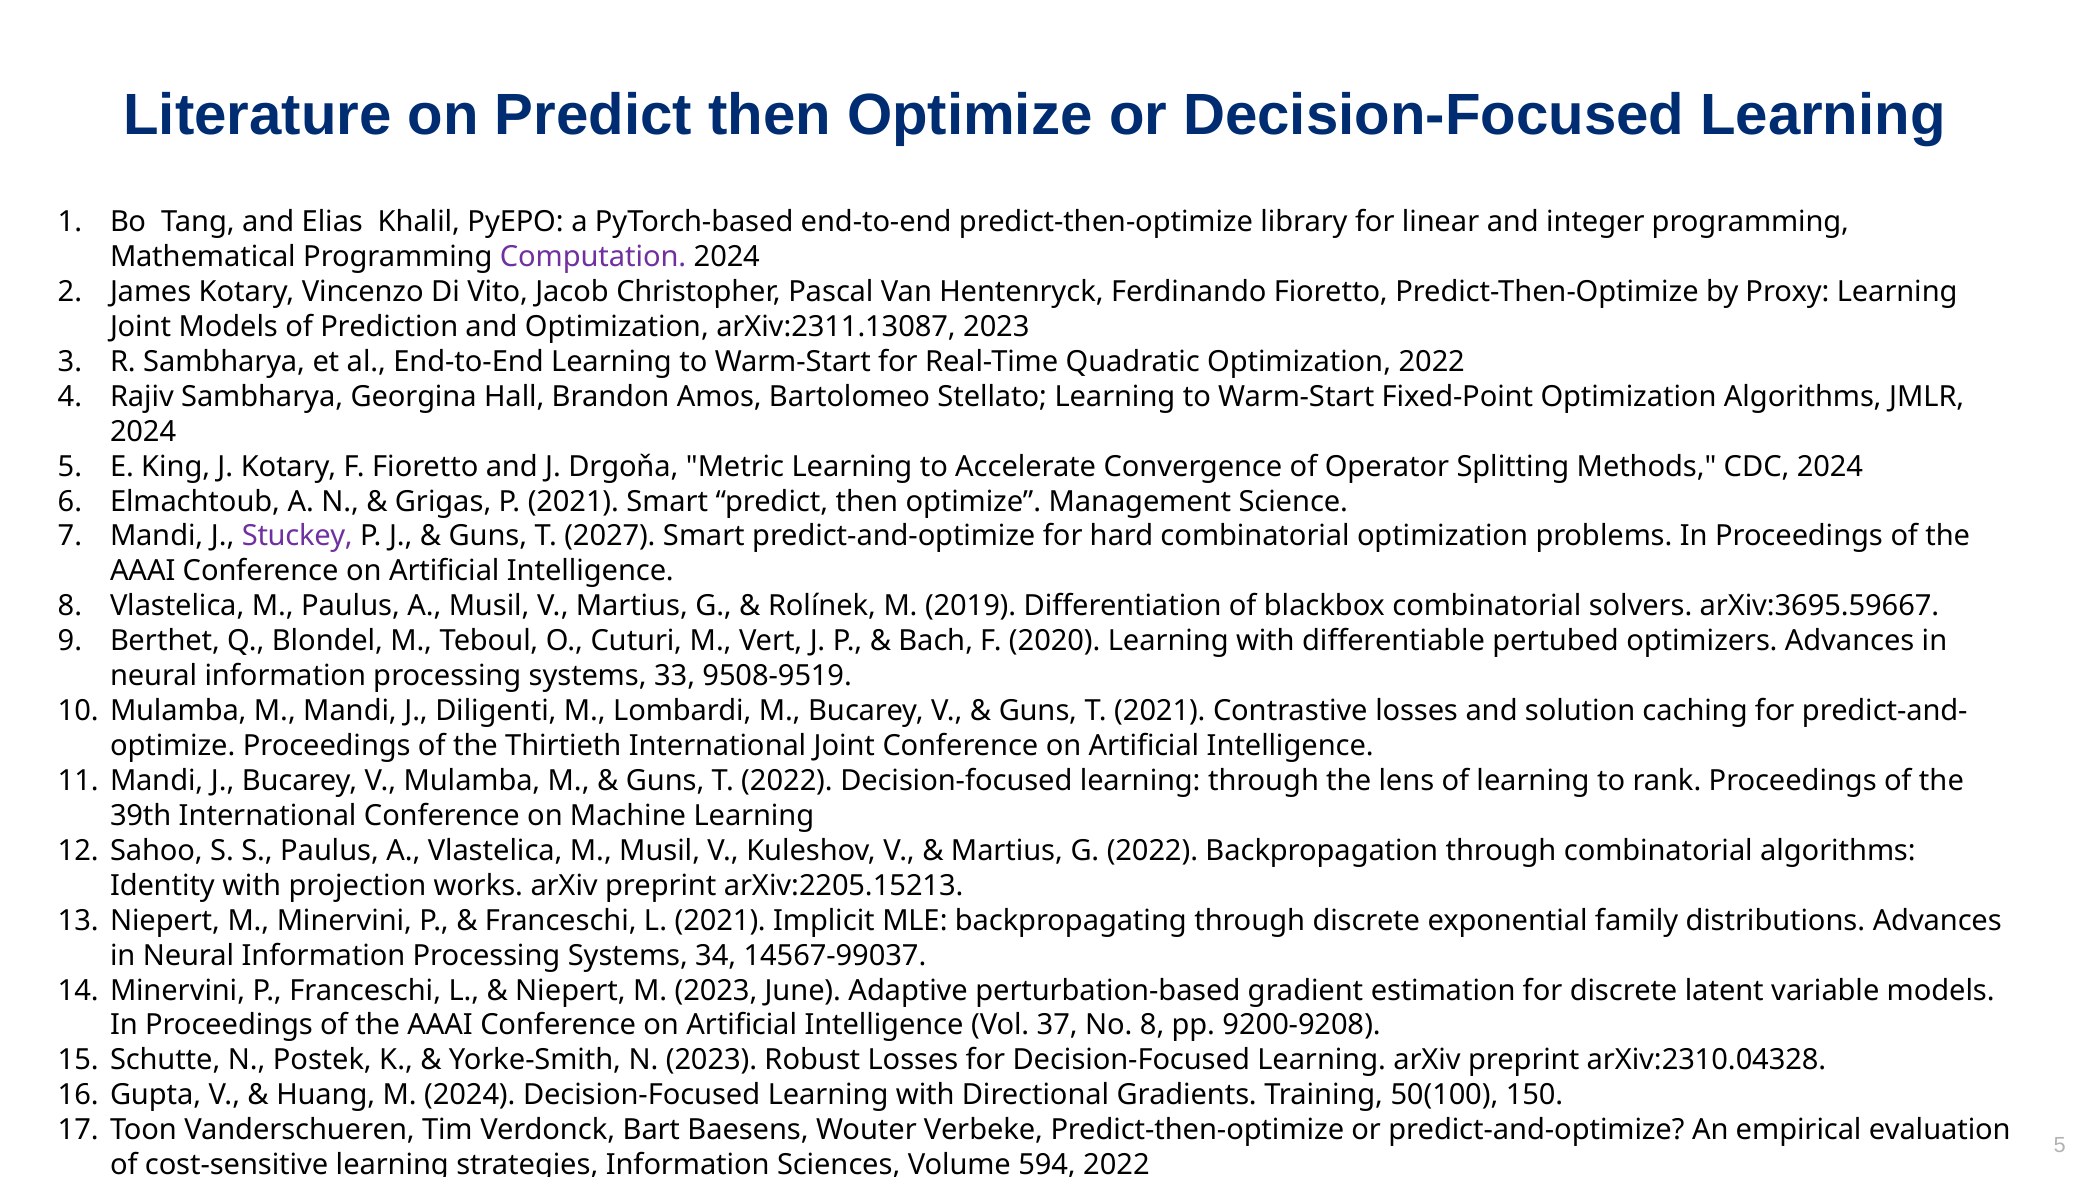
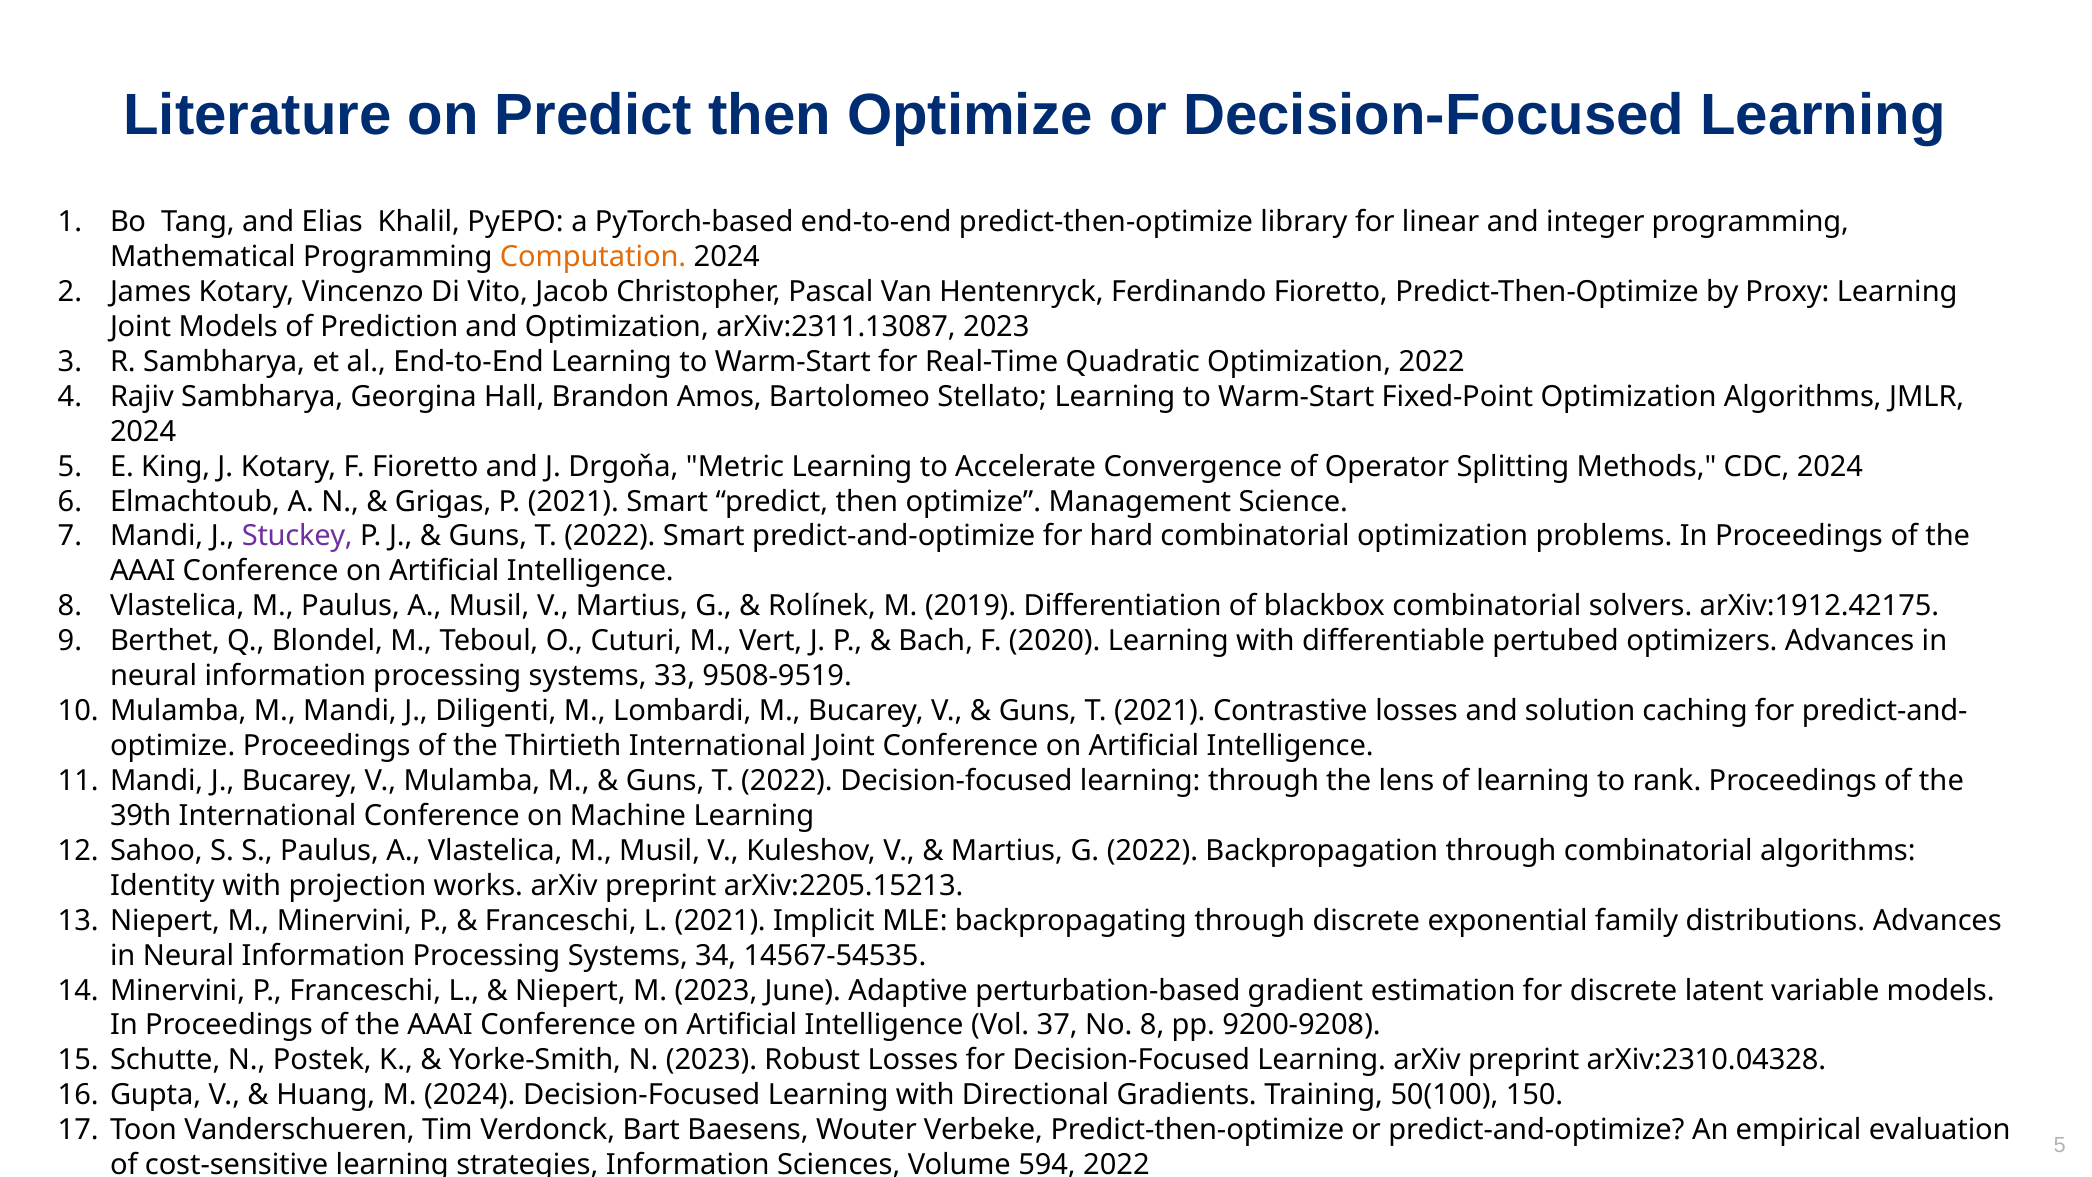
Computation colour: purple -> orange
2027 at (610, 536): 2027 -> 2022
arXiv:3695.59667: arXiv:3695.59667 -> arXiv:1912.42175
14567-99037: 14567-99037 -> 14567-54535
